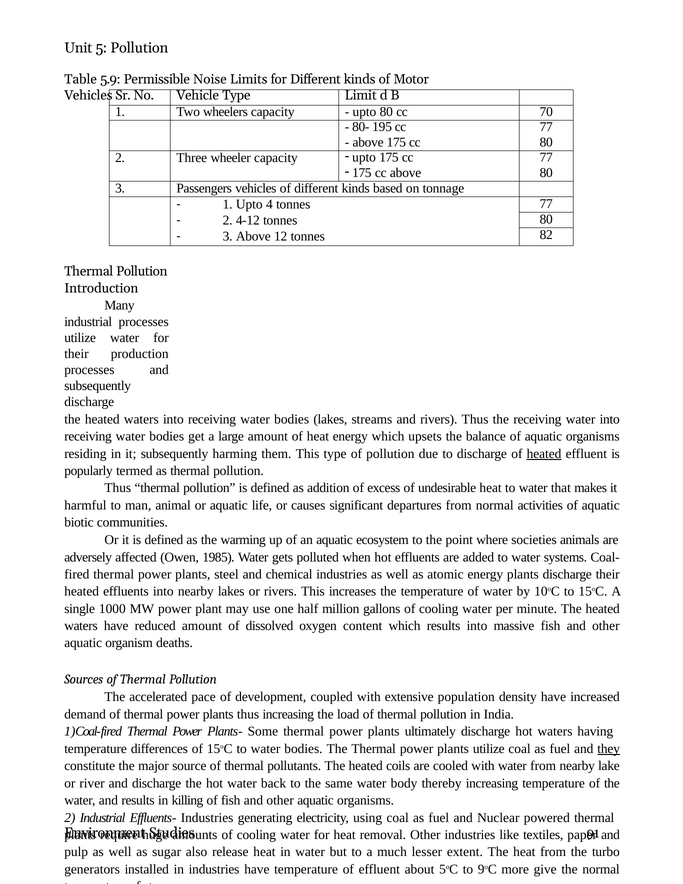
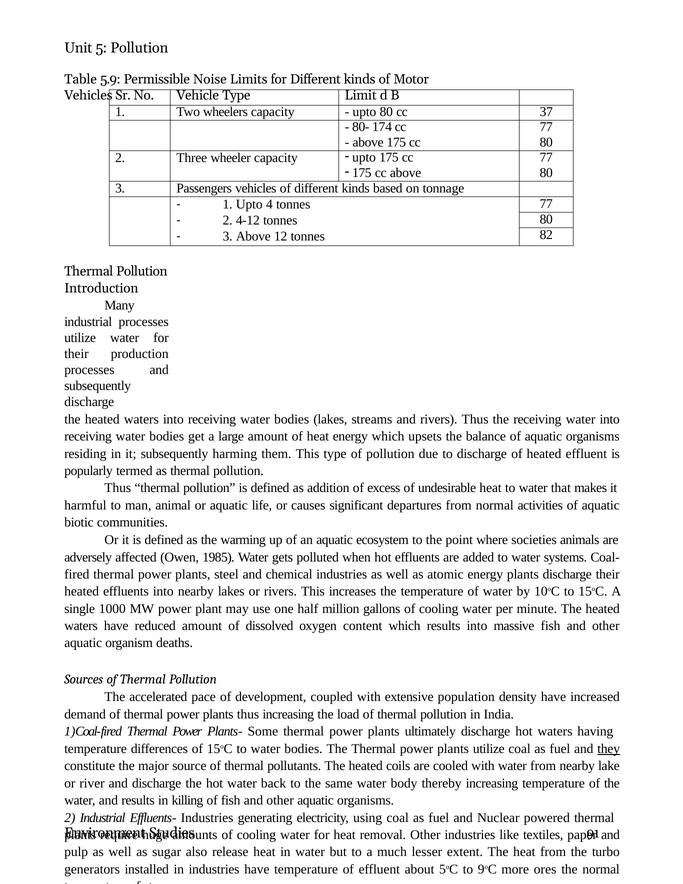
70: 70 -> 37
195: 195 -> 174
heated at (544, 454) underline: present -> none
give: give -> ores
